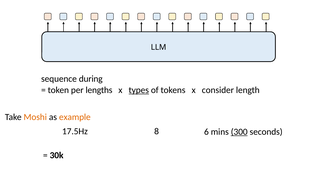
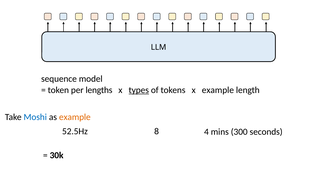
during: during -> model
x consider: consider -> example
Moshi colour: orange -> blue
17.5Hz: 17.5Hz -> 52.5Hz
6: 6 -> 4
300 underline: present -> none
